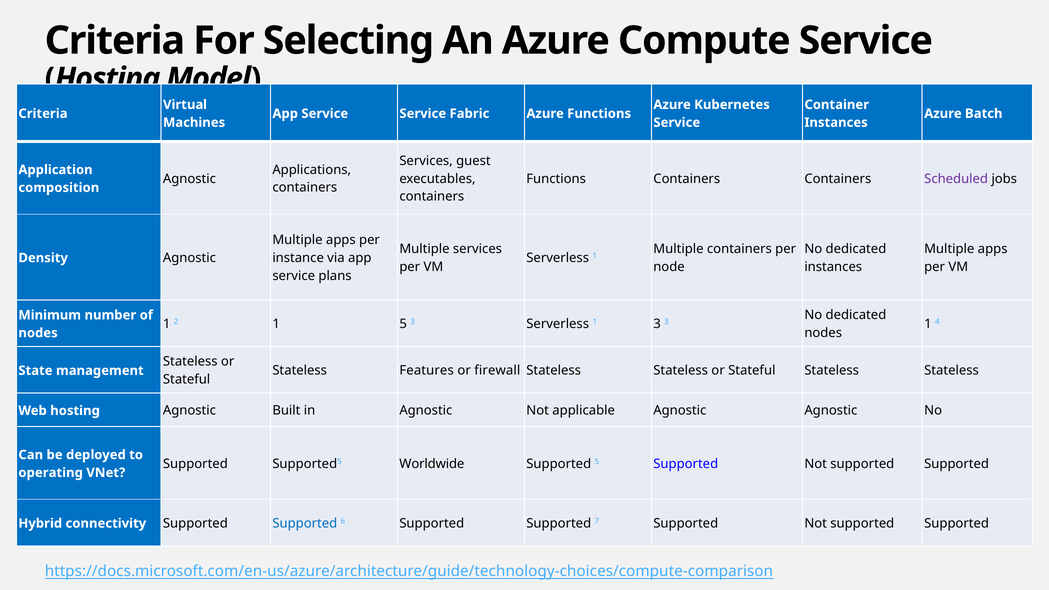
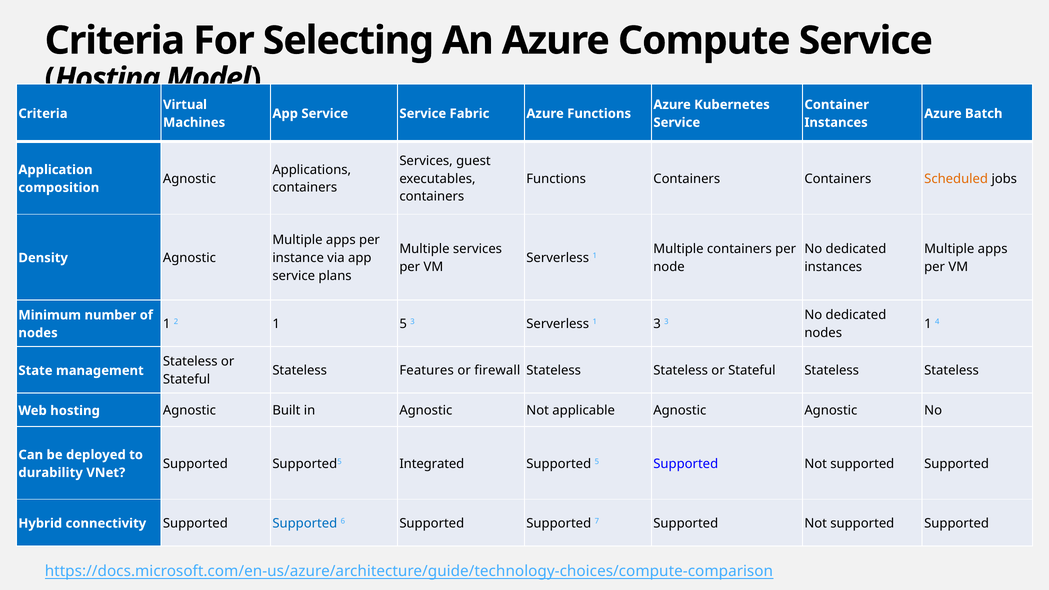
Scheduled colour: purple -> orange
Worldwide: Worldwide -> Integrated
operating: operating -> durability
